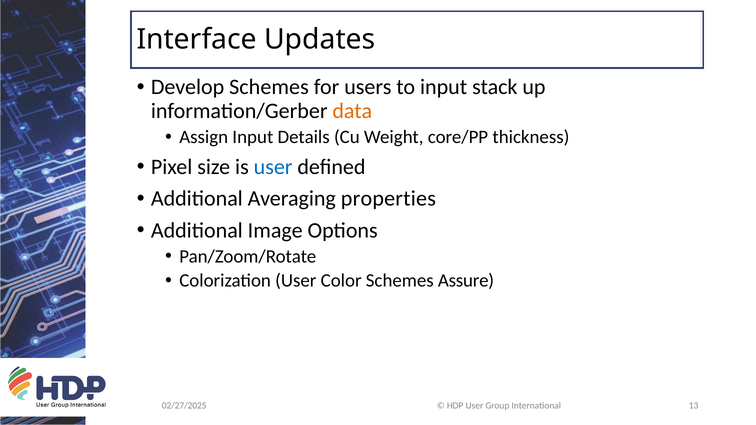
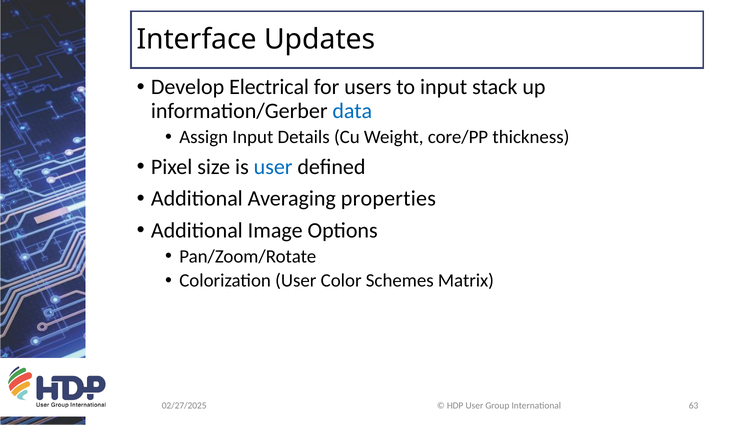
Develop Schemes: Schemes -> Electrical
data colour: orange -> blue
Assure: Assure -> Matrix
13: 13 -> 63
